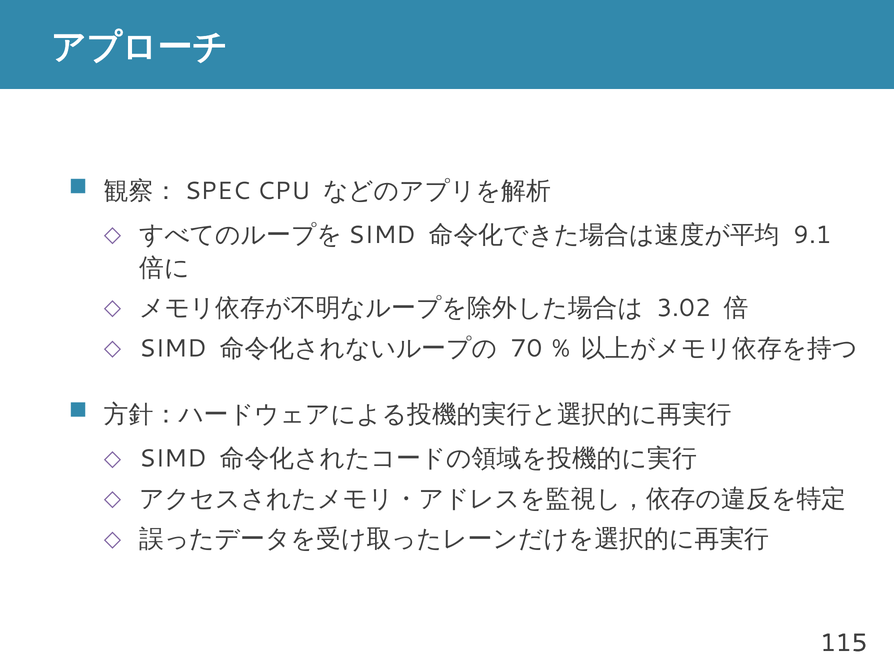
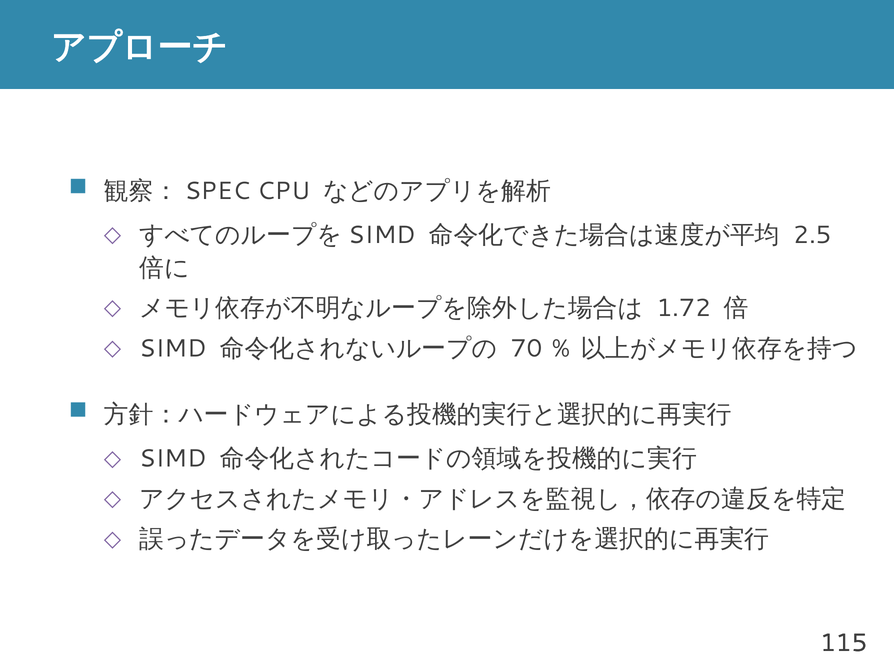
9.1: 9.1 -> 2.5
3.02: 3.02 -> 1.72
